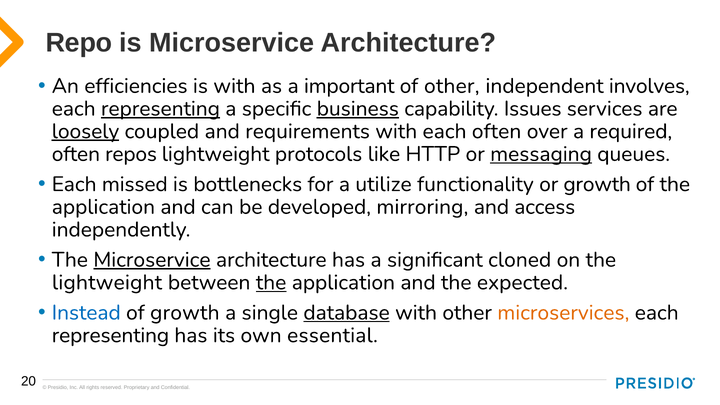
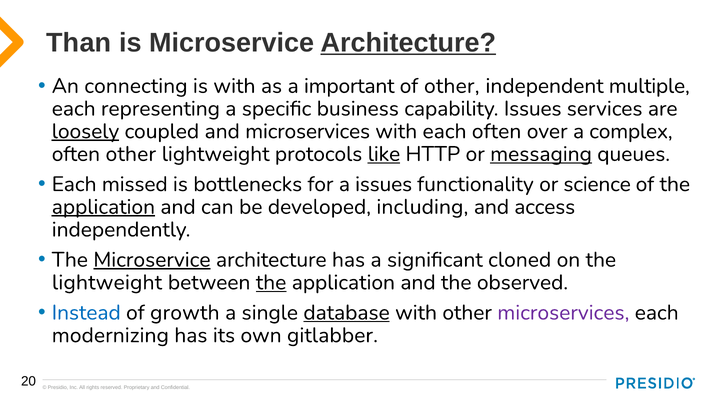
Repo: Repo -> Than
Architecture at (408, 43) underline: none -> present
efficiencies: efficiencies -> connecting
involves: involves -> multiple
representing at (160, 109) underline: present -> none
business underline: present -> none
and requirements: requirements -> microservices
required: required -> complex
often repos: repos -> other
like underline: none -> present
a utilize: utilize -> issues
or growth: growth -> science
application at (103, 207) underline: none -> present
mirroring: mirroring -> including
expected: expected -> observed
microservices at (563, 313) colour: orange -> purple
representing at (110, 335): representing -> modernizing
essential: essential -> gitlabber
